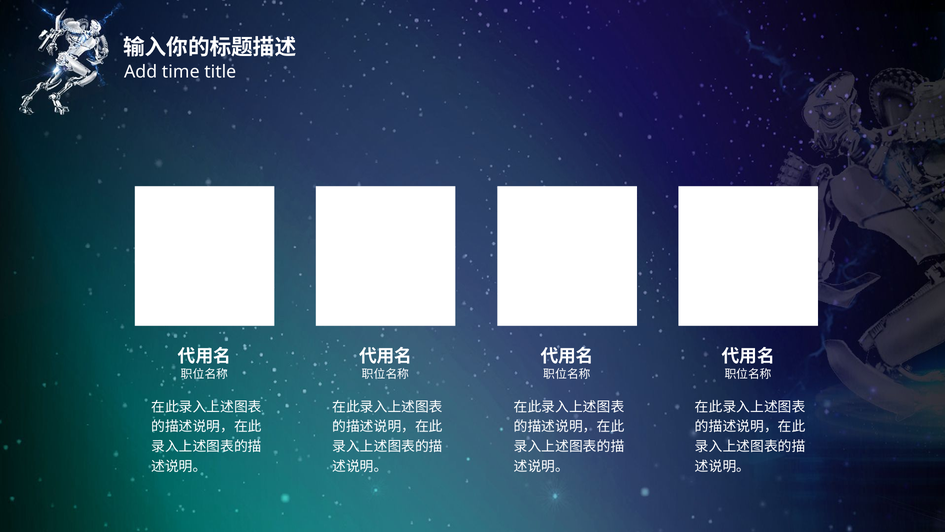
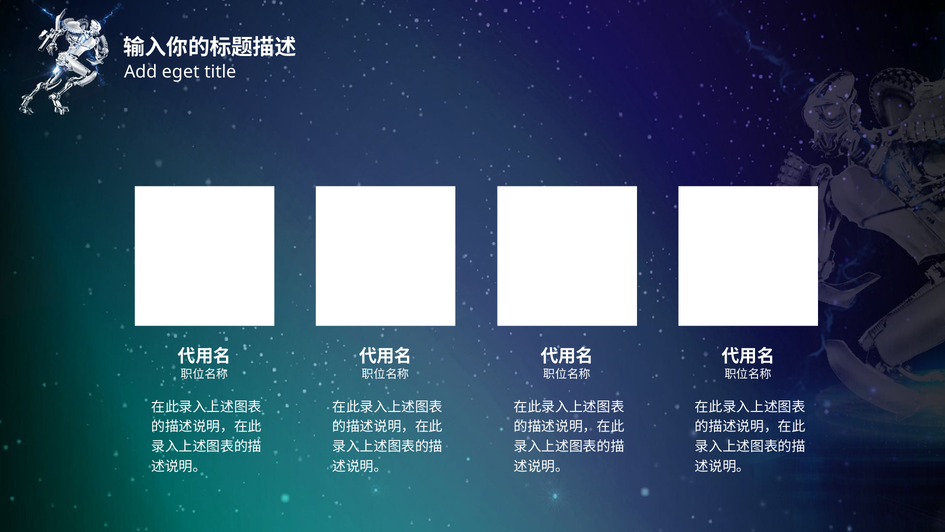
time: time -> eget
